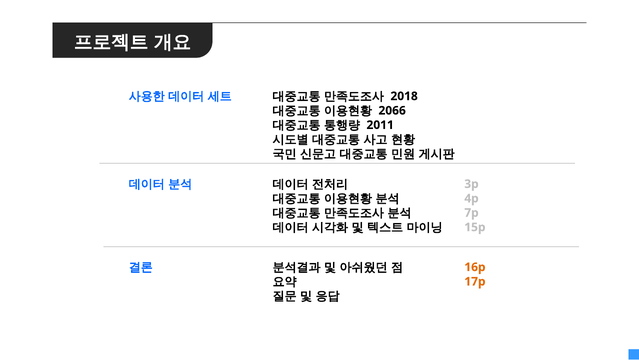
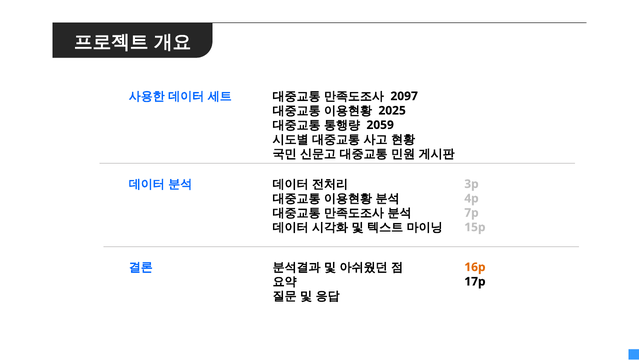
2018: 2018 -> 2097
2066: 2066 -> 2025
2011: 2011 -> 2059
17p colour: orange -> black
